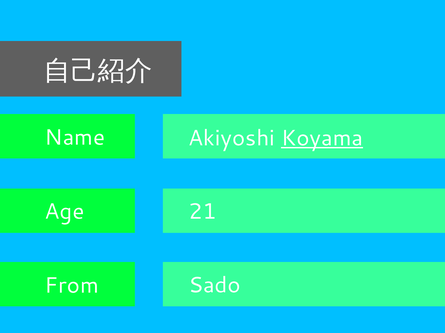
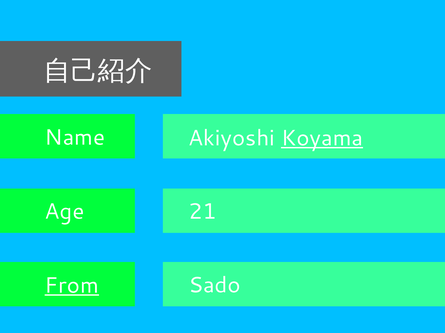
From underline: none -> present
